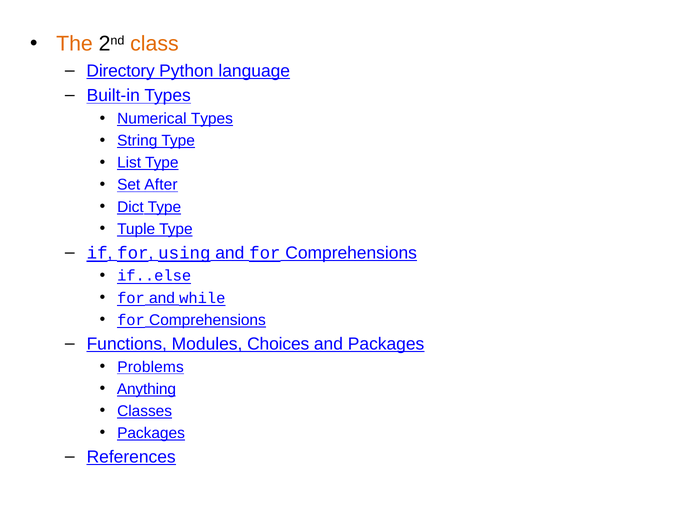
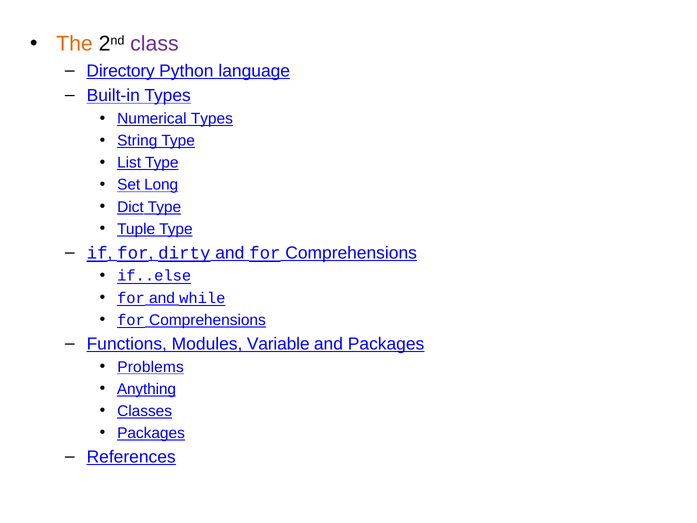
class colour: orange -> purple
After: After -> Long
using: using -> dirty
Choices: Choices -> Variable
